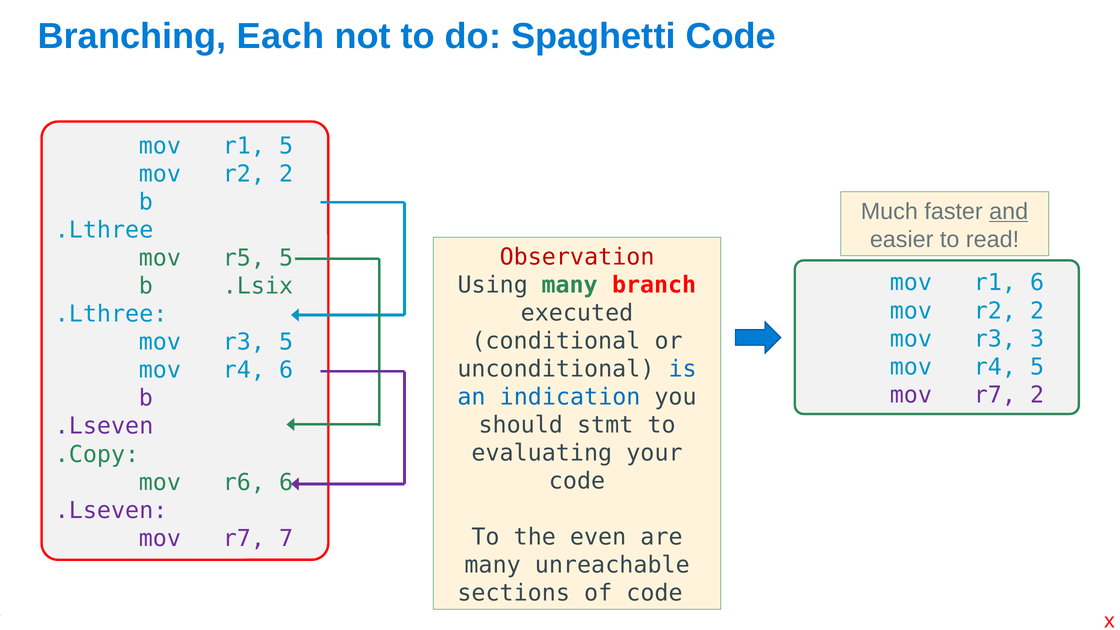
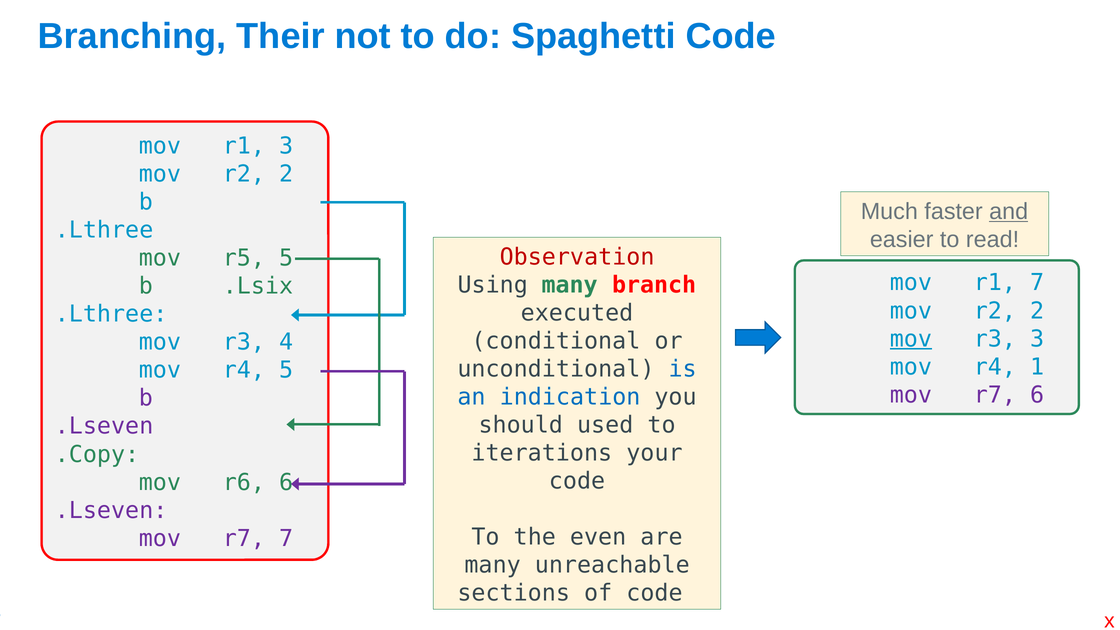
Each: Each -> Their
r1 5: 5 -> 3
r1 6: 6 -> 7
mov at (911, 339) underline: none -> present
r3 5: 5 -> 4
r4 5: 5 -> 1
r4 6: 6 -> 5
r7 2: 2 -> 6
stmt: stmt -> used
evaluating: evaluating -> iterations
